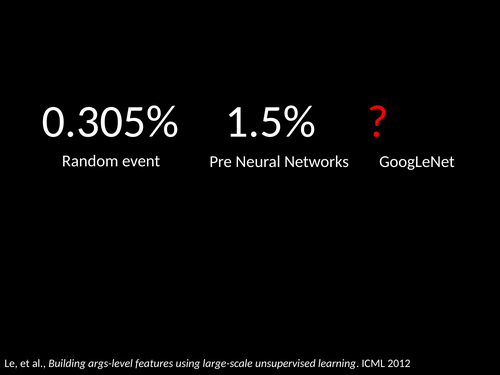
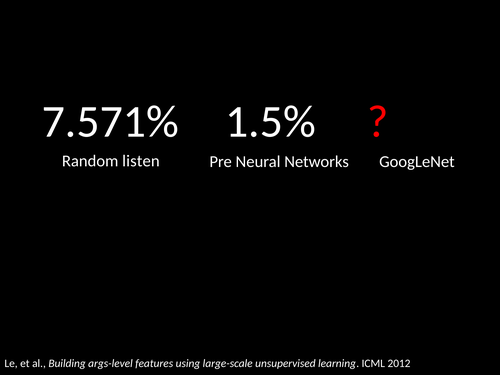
0.305%: 0.305% -> 7.571%
event: event -> listen
